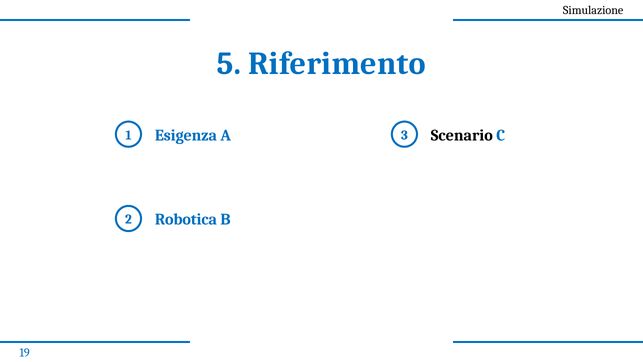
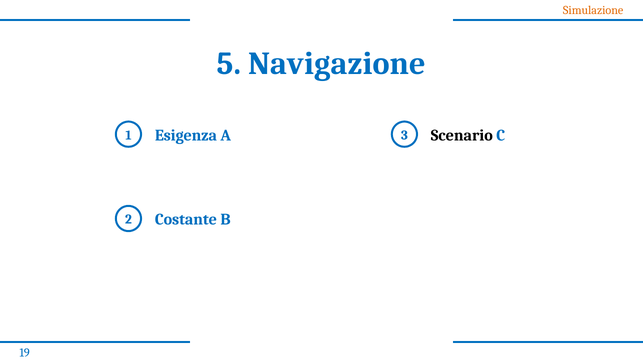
Simulazione colour: black -> orange
Riferimento: Riferimento -> Navigazione
Robotica: Robotica -> Costante
